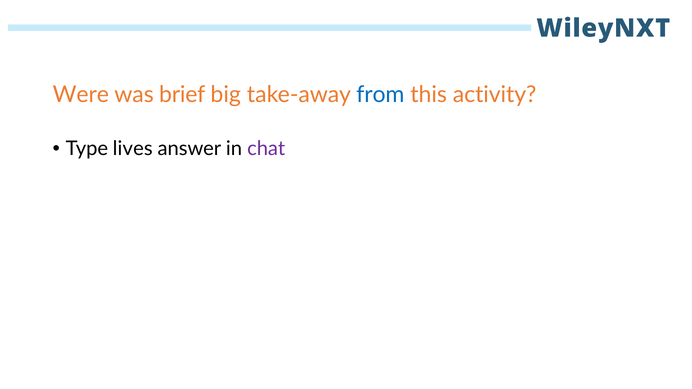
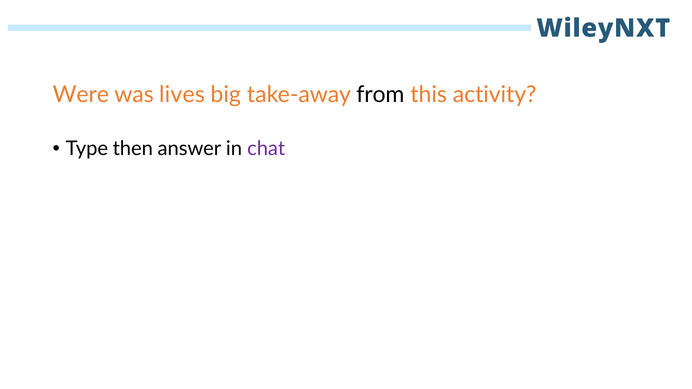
brief: brief -> lives
from colour: blue -> black
lives: lives -> then
